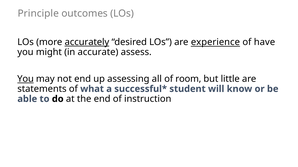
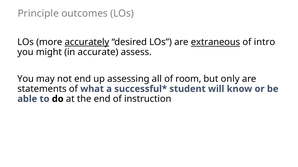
experience: experience -> extraneous
have: have -> intro
You at (26, 79) underline: present -> none
little: little -> only
